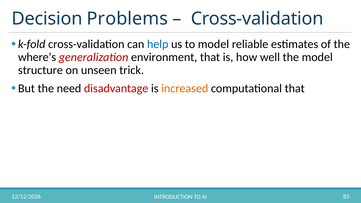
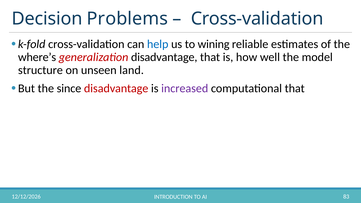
to model: model -> wining
generalization environment: environment -> disadvantage
trick: trick -> land
need: need -> since
increased colour: orange -> purple
